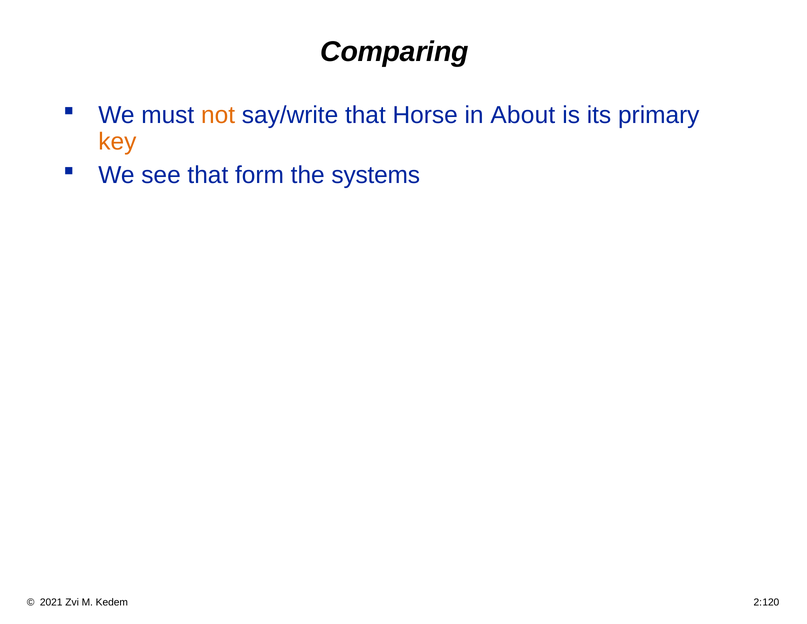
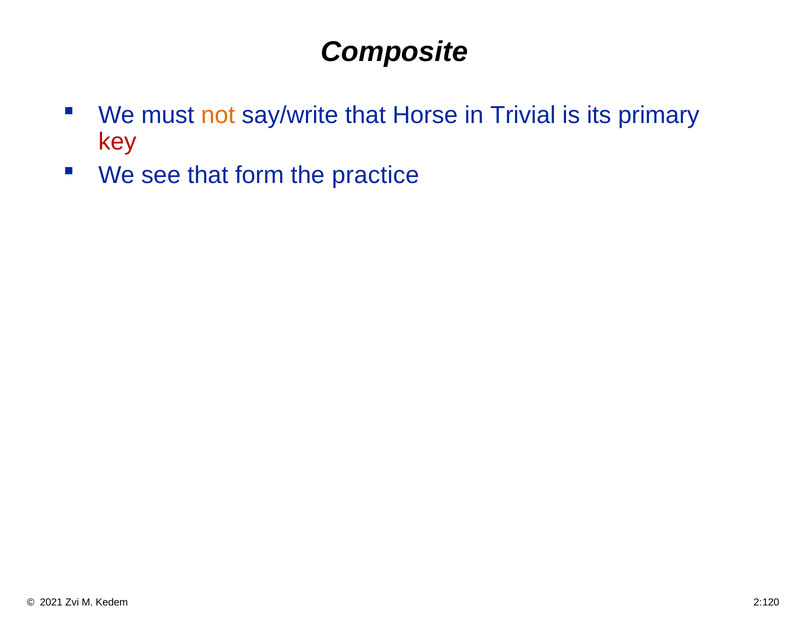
Comparing: Comparing -> Composite
About: About -> Trivial
key colour: orange -> red
systems: systems -> practice
